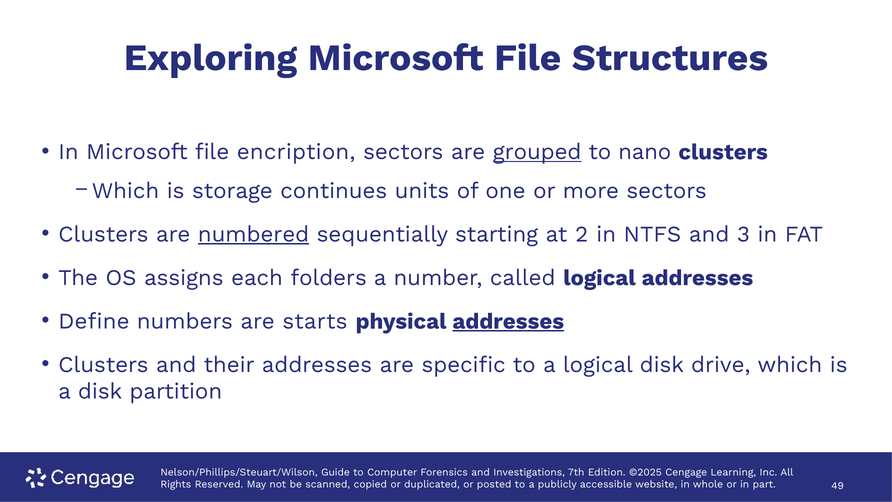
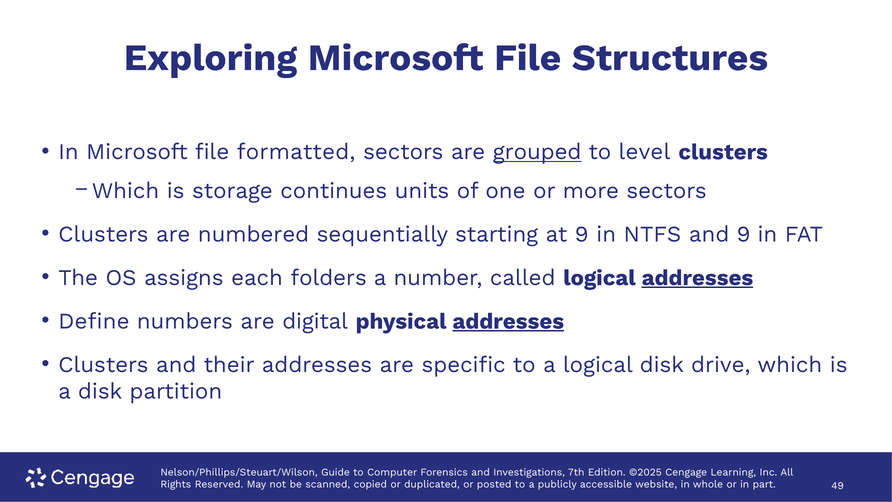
encription: encription -> formatted
nano: nano -> level
numbered underline: present -> none
at 2: 2 -> 9
and 3: 3 -> 9
addresses at (697, 278) underline: none -> present
starts: starts -> digital
